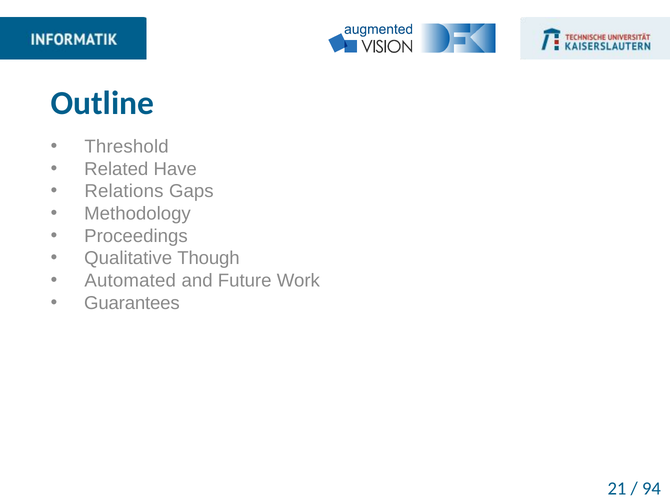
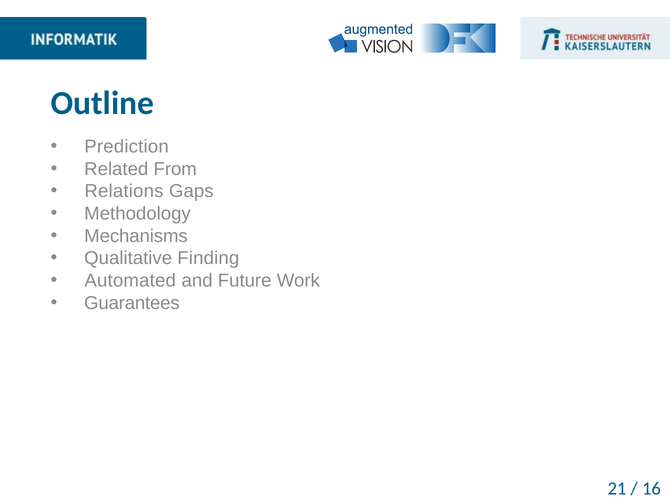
Threshold: Threshold -> Prediction
Have: Have -> From
Proceedings: Proceedings -> Mechanisms
Though: Though -> Finding
94: 94 -> 16
